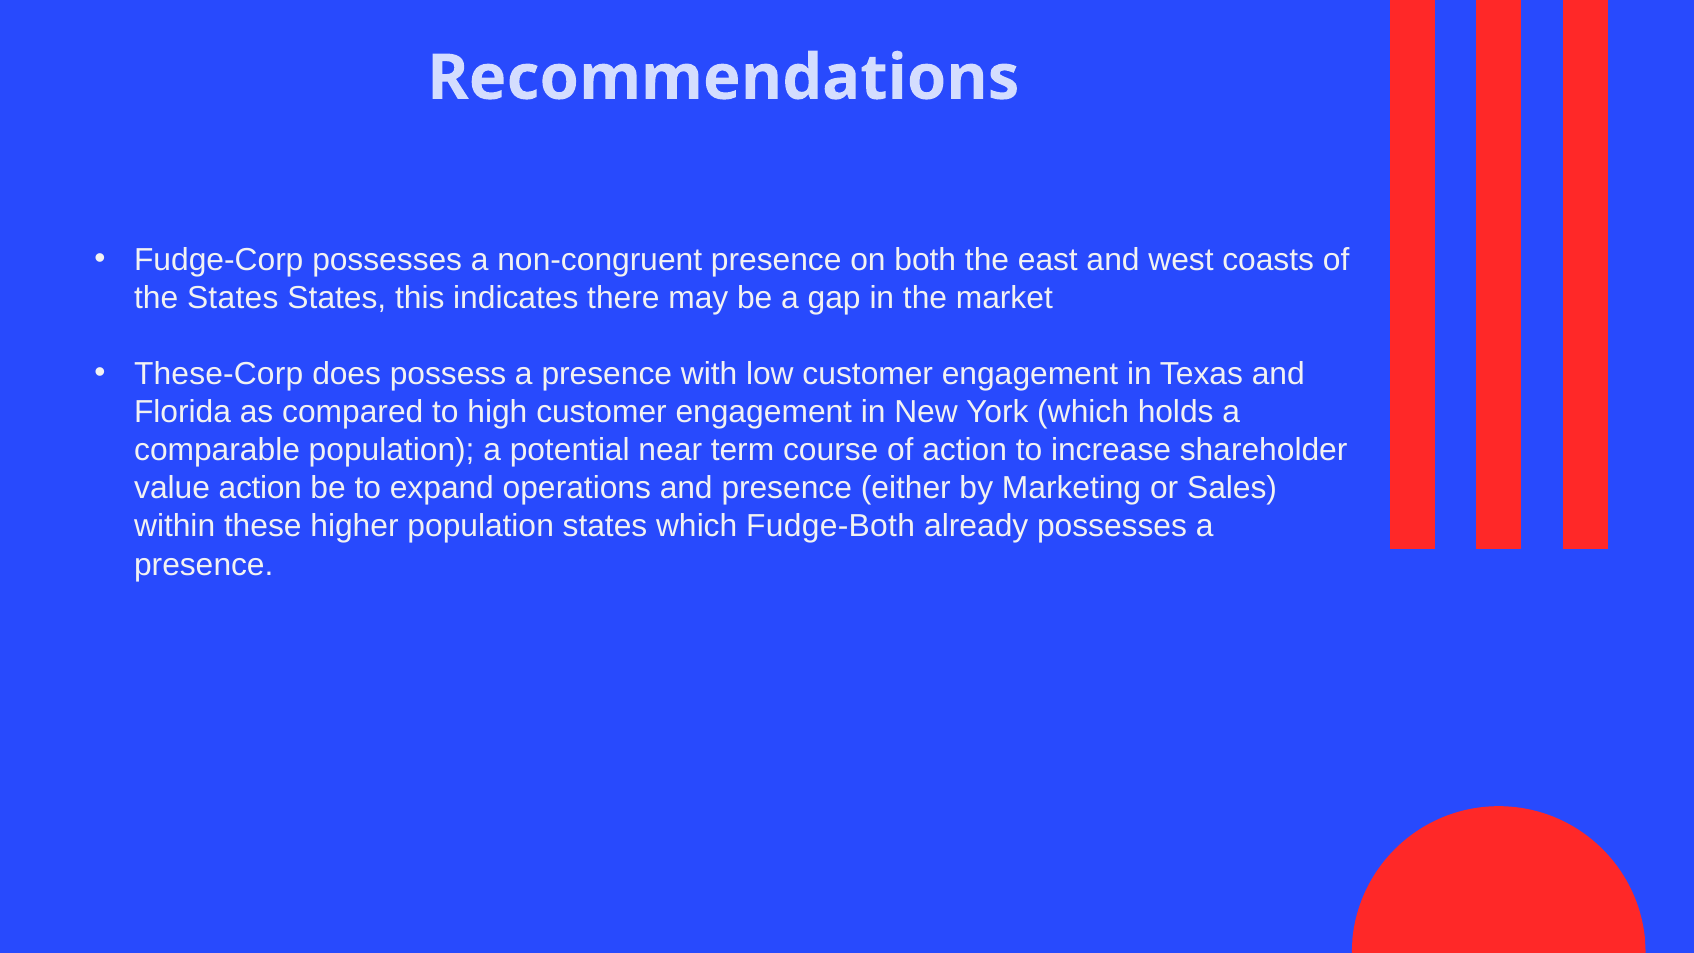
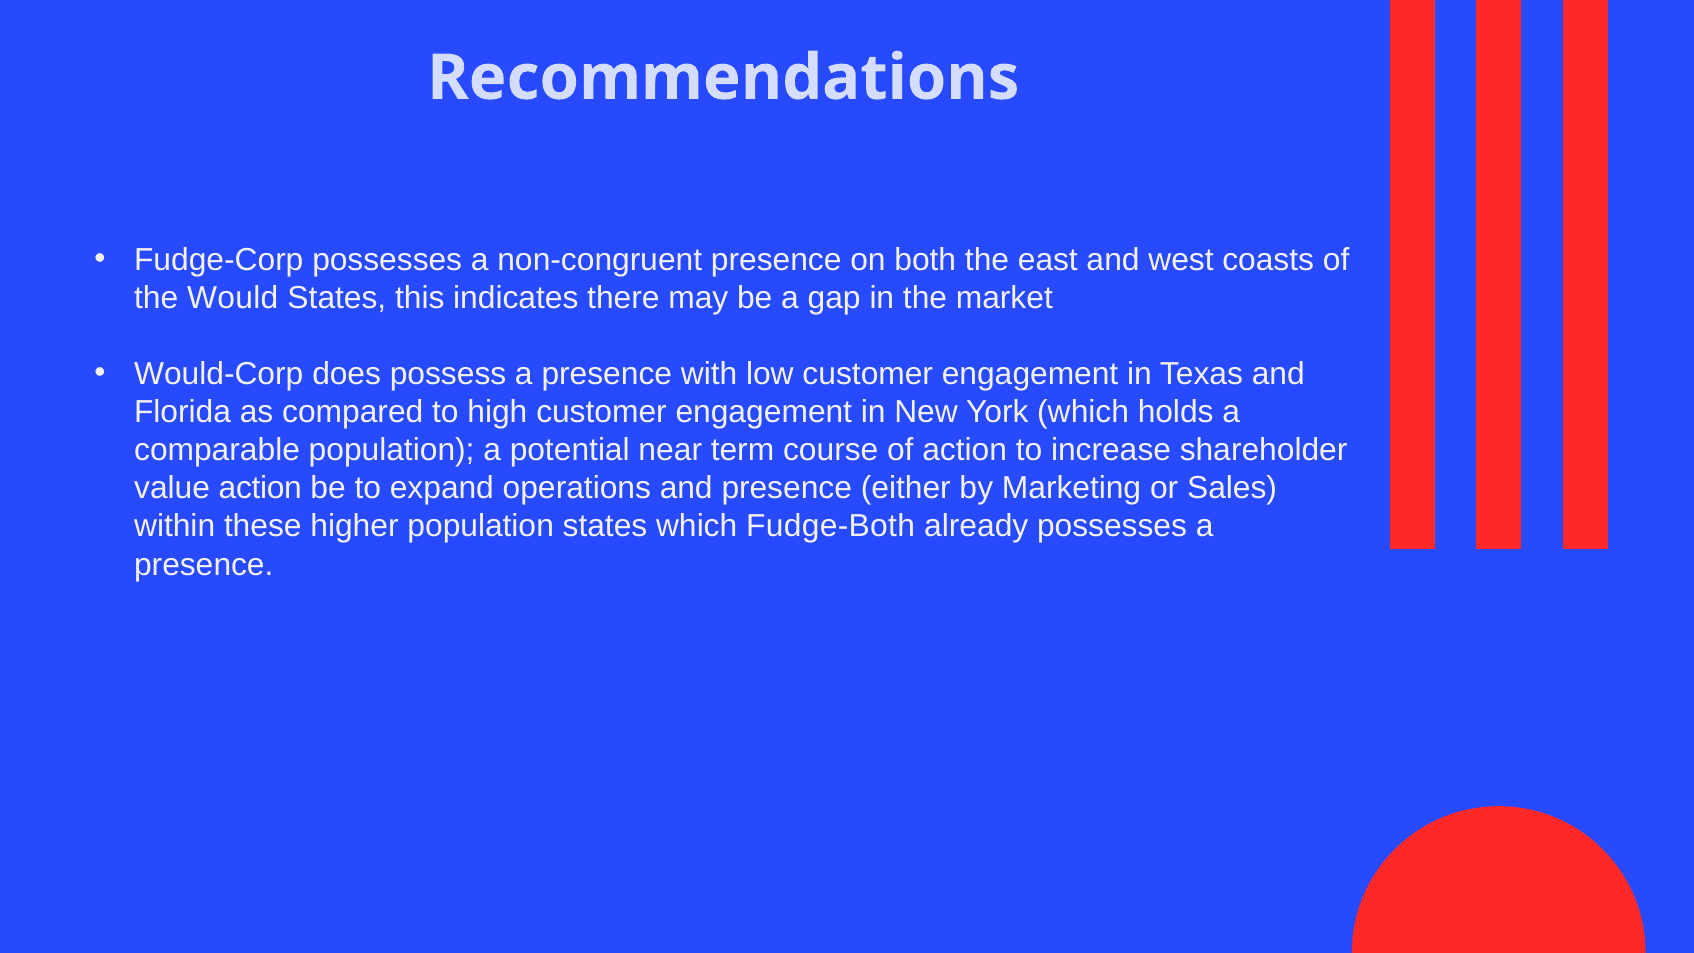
the States: States -> Would
These-Corp: These-Corp -> Would-Corp
